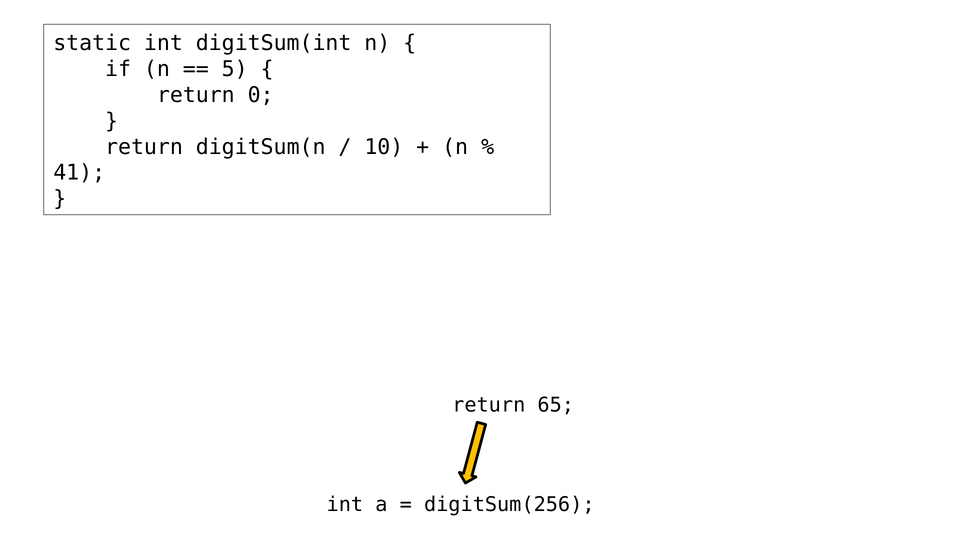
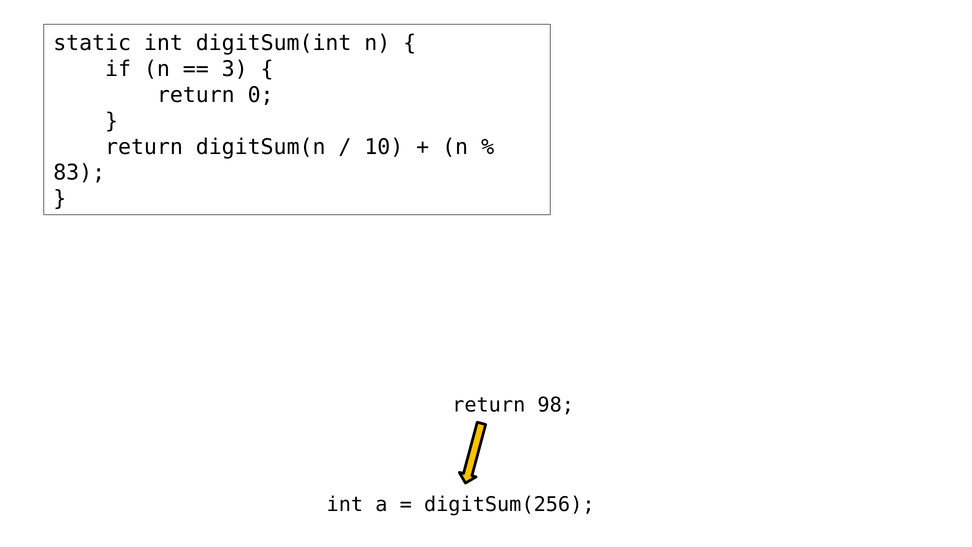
5: 5 -> 3
41: 41 -> 83
65: 65 -> 98
